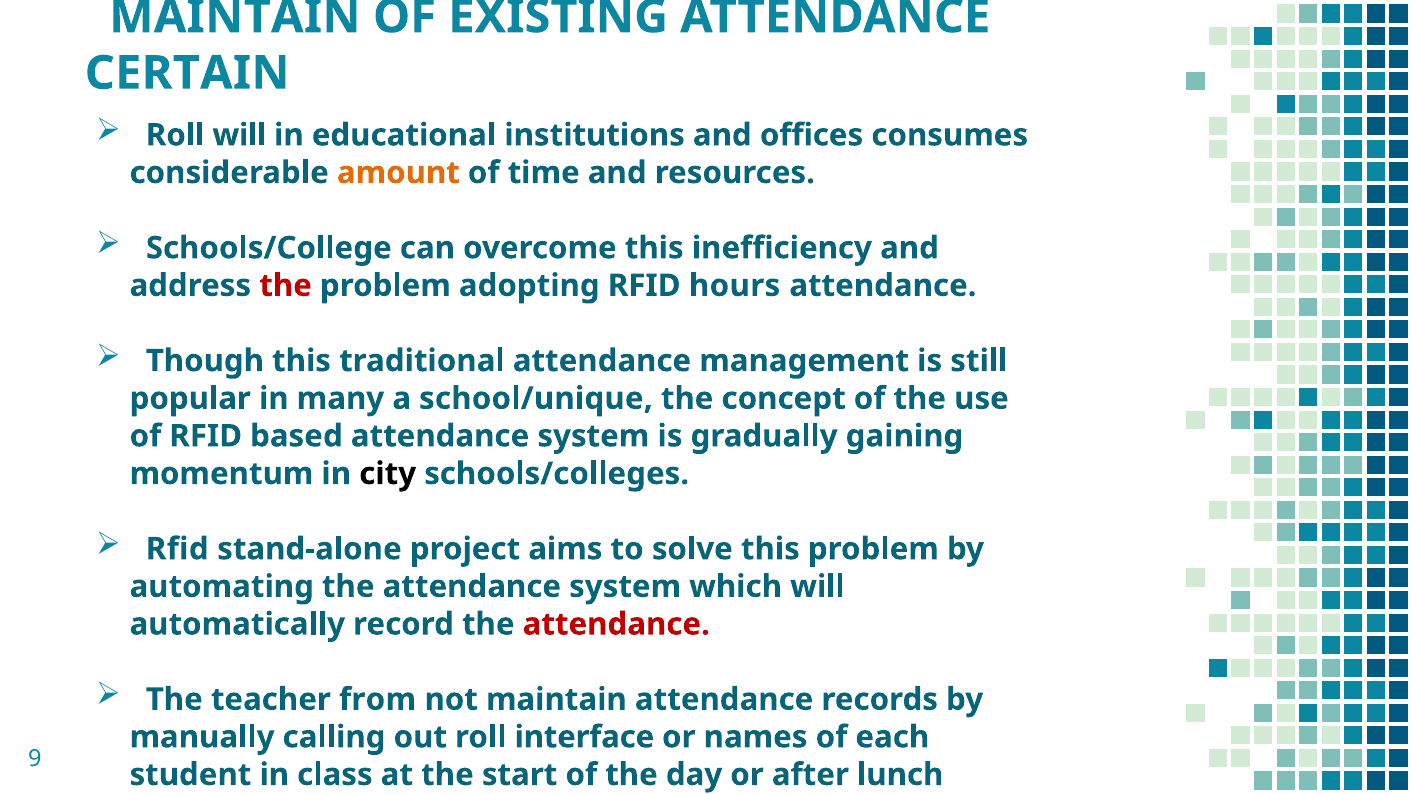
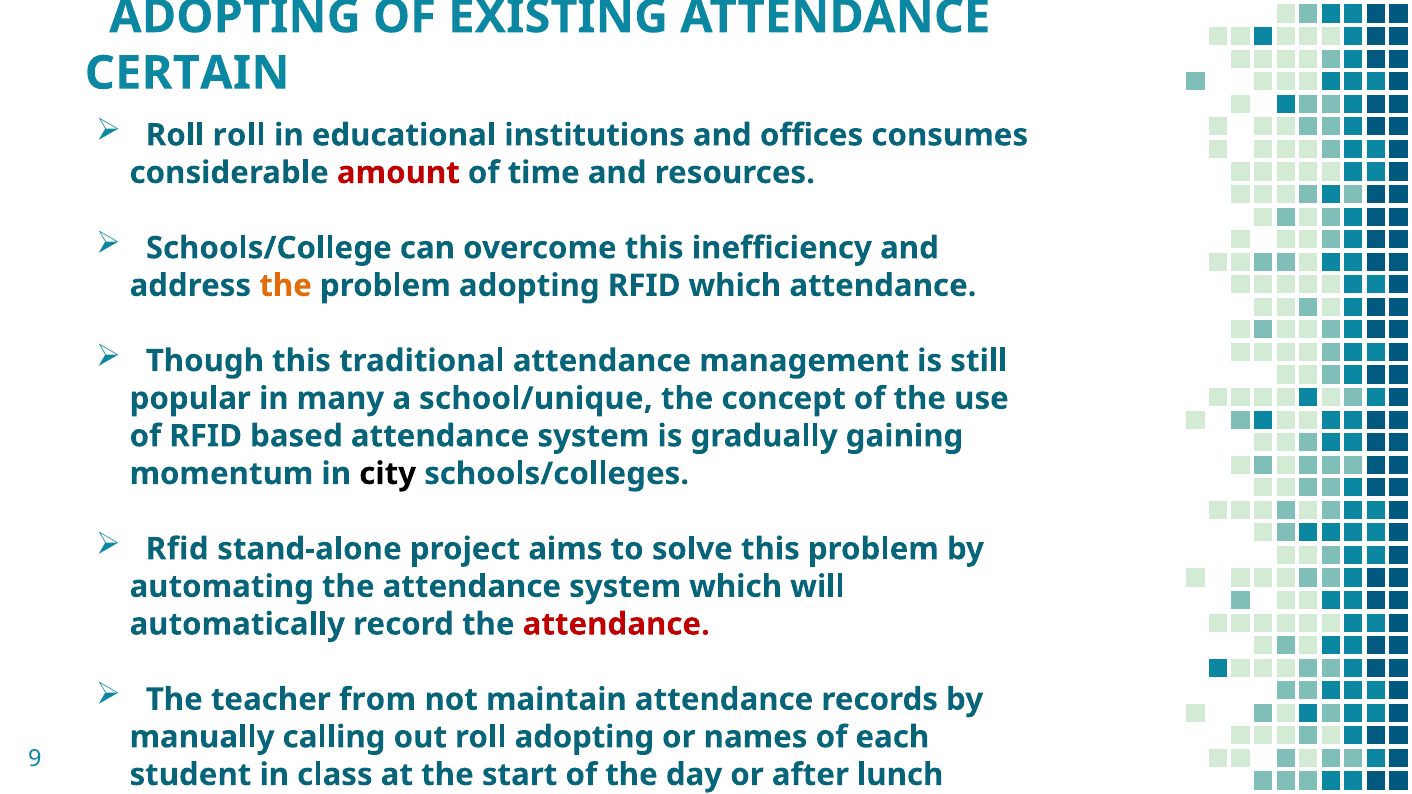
MAINTAIN at (235, 17): MAINTAIN -> ADOPTING
Roll will: will -> roll
amount colour: orange -> red
the at (286, 286) colour: red -> orange
RFID hours: hours -> which
roll interface: interface -> adopting
